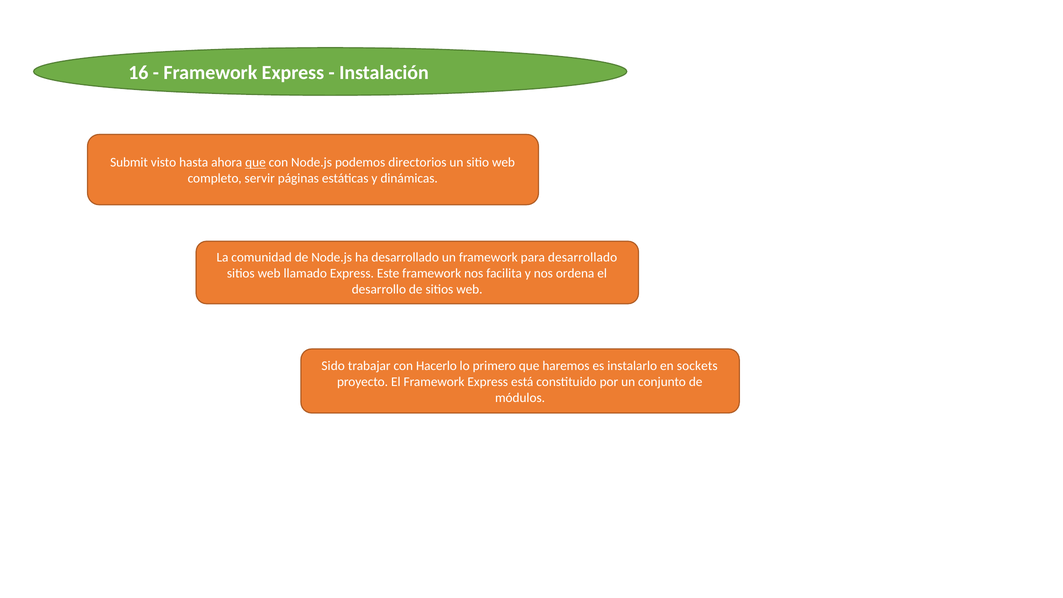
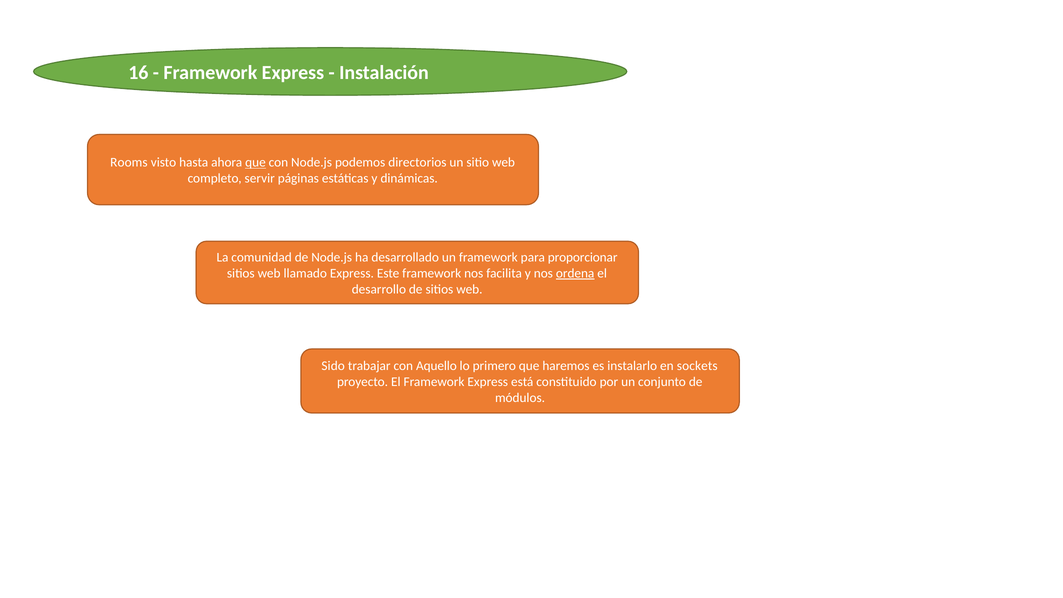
Submit: Submit -> Rooms
para desarrollado: desarrollado -> proporcionar
ordena underline: none -> present
Hacerlo: Hacerlo -> Aquello
